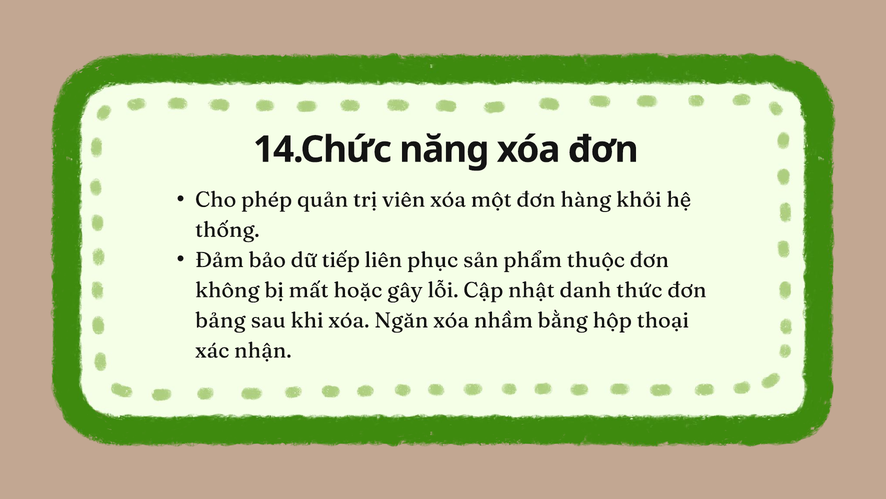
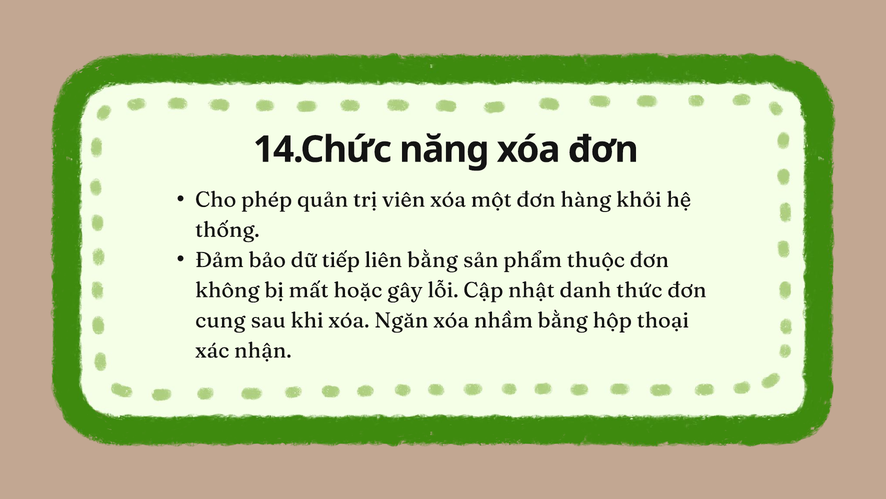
liên phục: phục -> bằng
bảng: bảng -> cung
